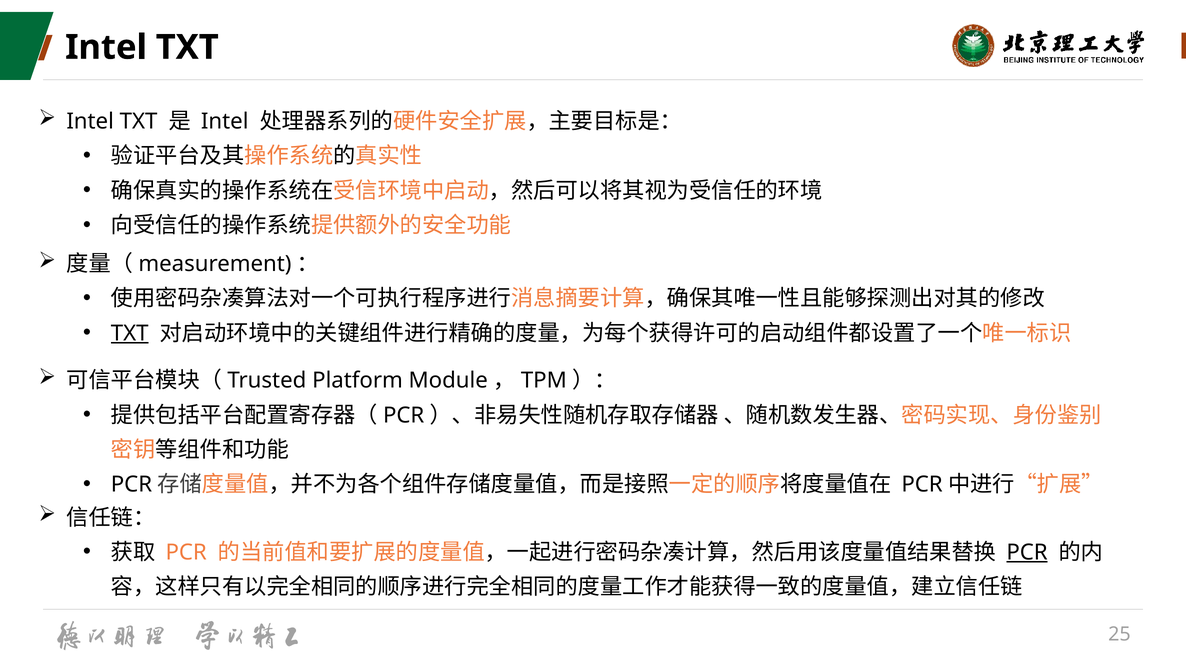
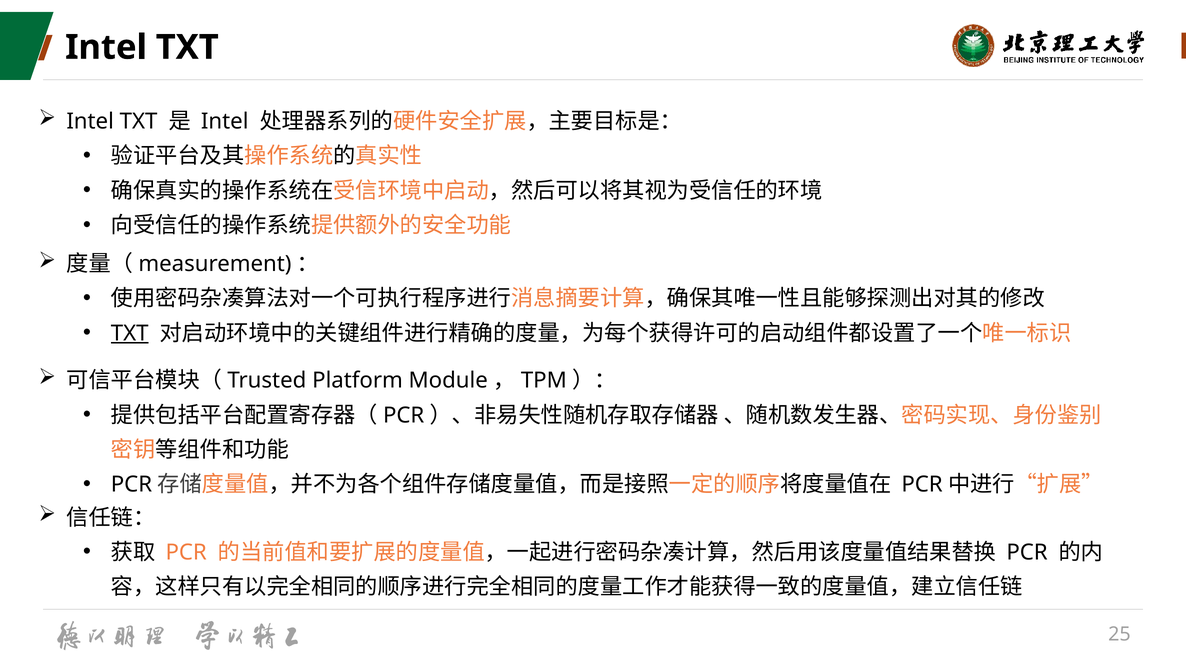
PCR at (1027, 552) underline: present -> none
